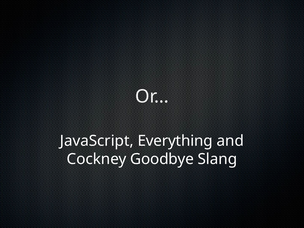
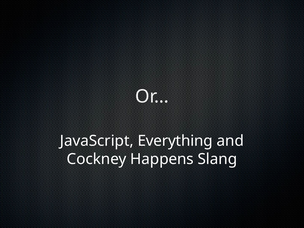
Goodbye: Goodbye -> Happens
